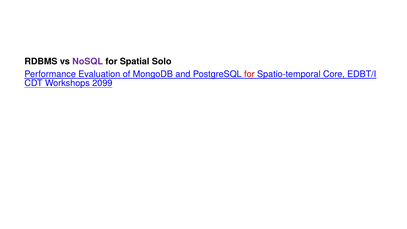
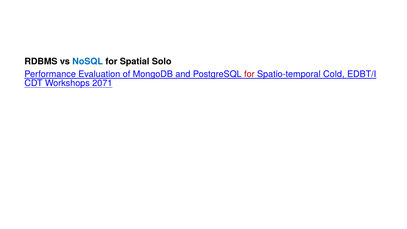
NoSQL colour: purple -> blue
Core: Core -> Cold
2099: 2099 -> 2071
